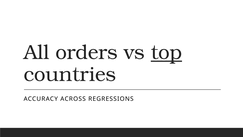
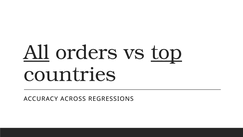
All underline: none -> present
